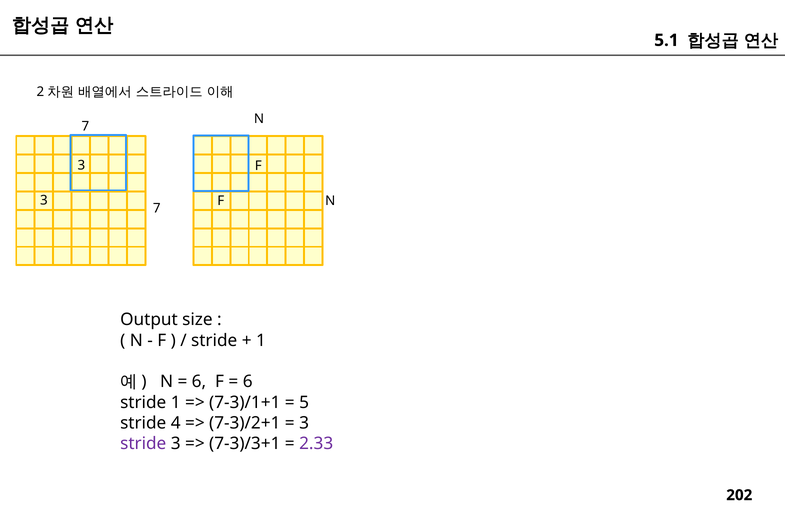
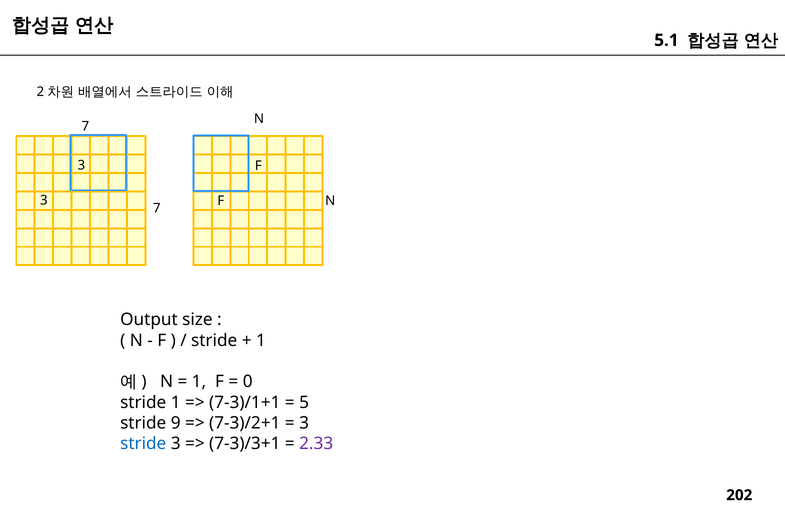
6 at (199, 381): 6 -> 1
6 at (248, 381): 6 -> 0
4: 4 -> 9
stride at (143, 443) colour: purple -> blue
